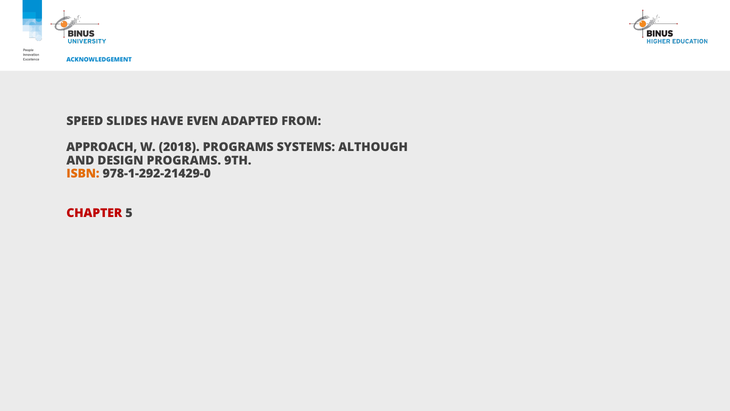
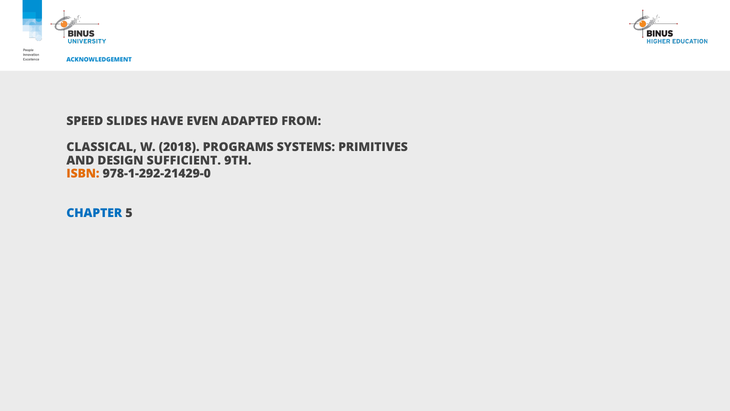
APPROACH: APPROACH -> CLASSICAL
ALTHOUGH: ALTHOUGH -> PRIMITIVES
DESIGN PROGRAMS: PROGRAMS -> SUFFICIENT
CHAPTER colour: red -> blue
